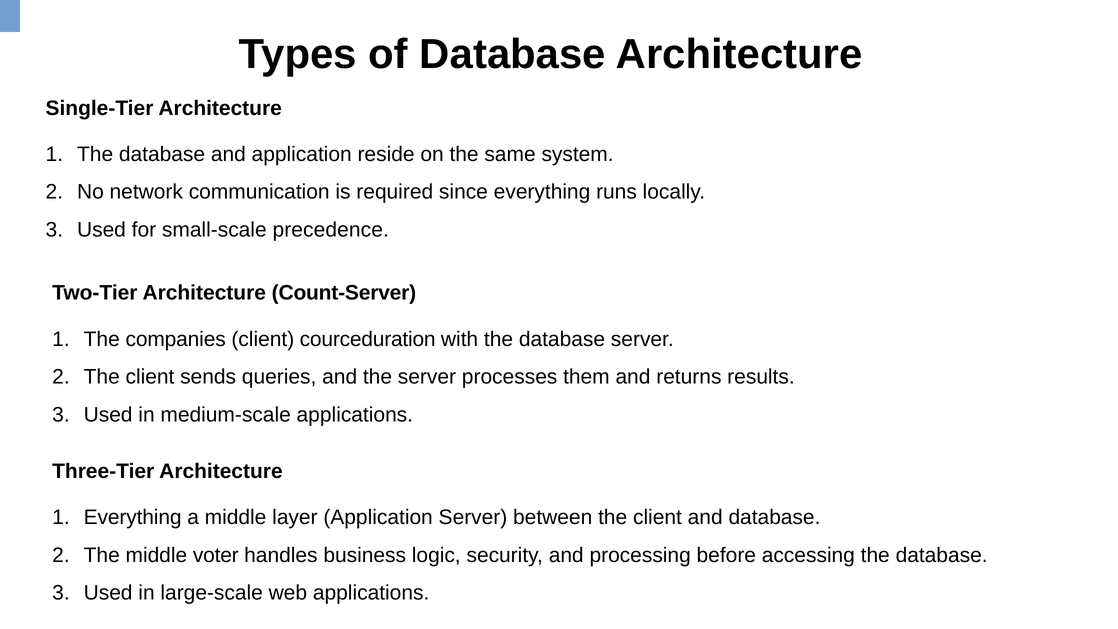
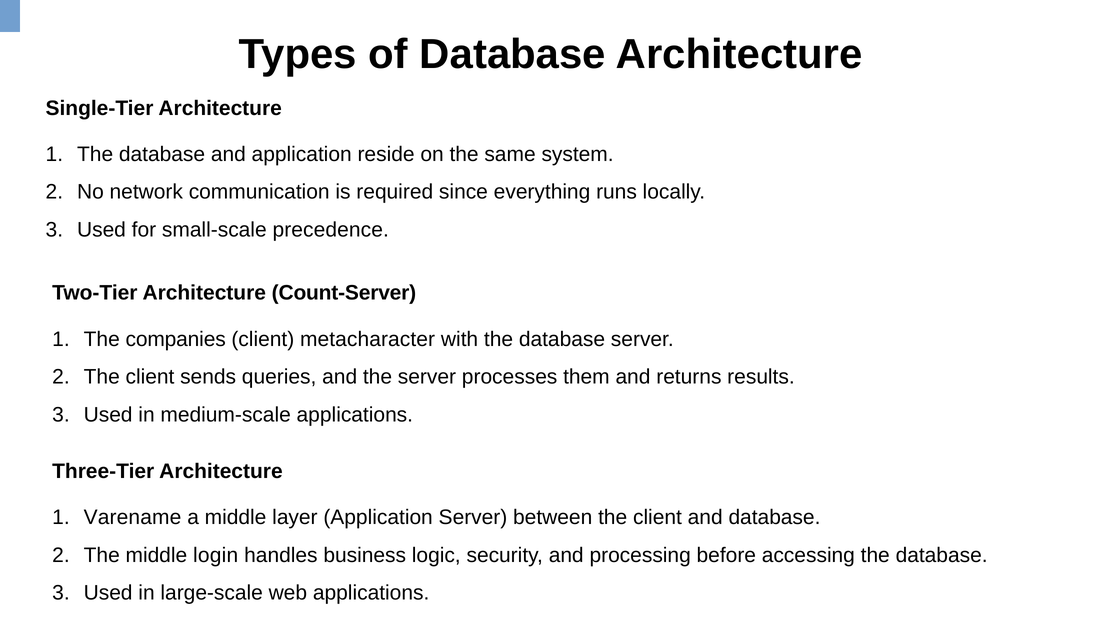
courceduration: courceduration -> metacharacter
Everything at (133, 517): Everything -> Varename
voter: voter -> login
